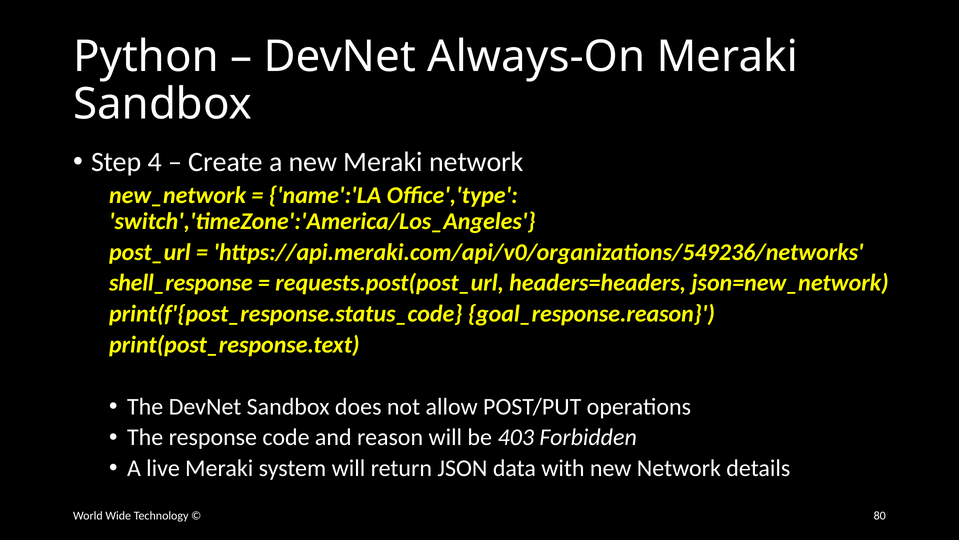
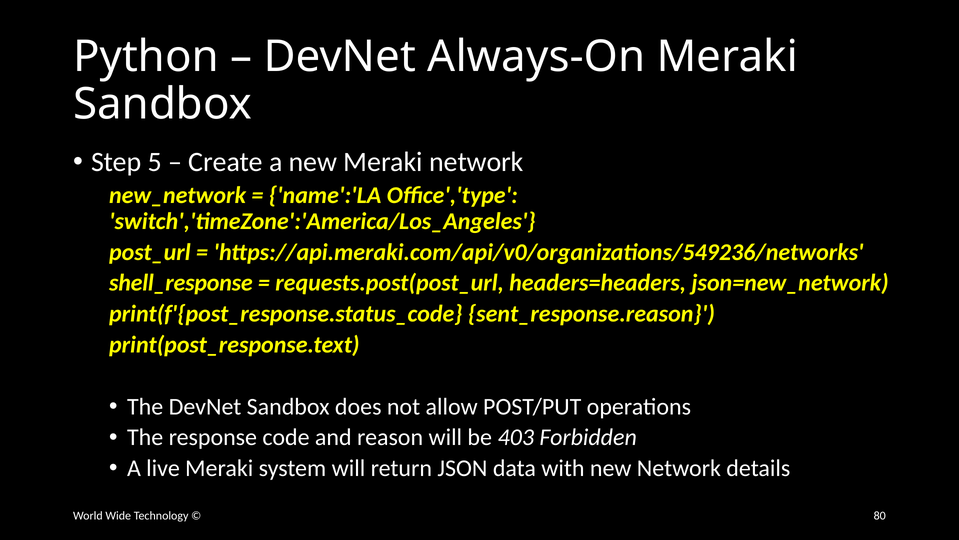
4: 4 -> 5
goal_response.reason: goal_response.reason -> sent_response.reason
